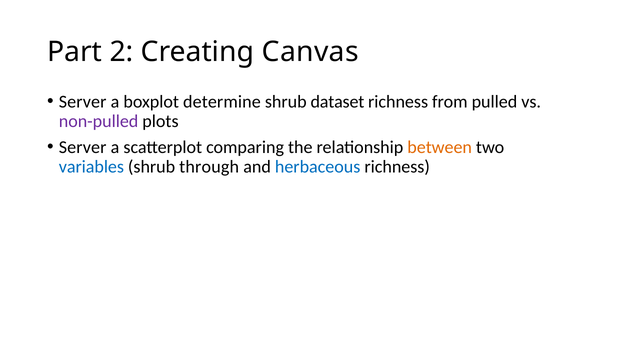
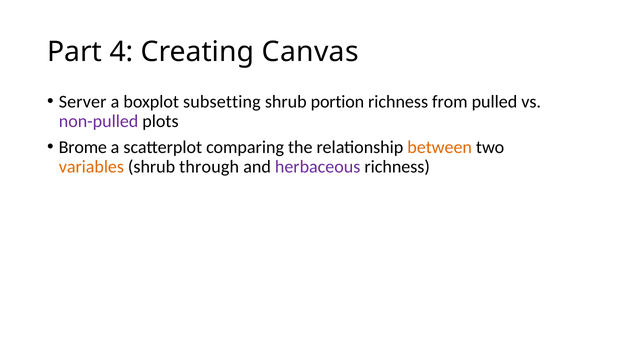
2: 2 -> 4
determine: determine -> subsetting
dataset: dataset -> portion
Server at (83, 147): Server -> Brome
variables colour: blue -> orange
herbaceous colour: blue -> purple
